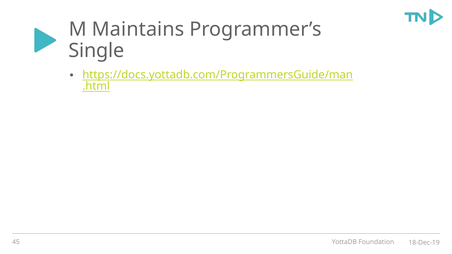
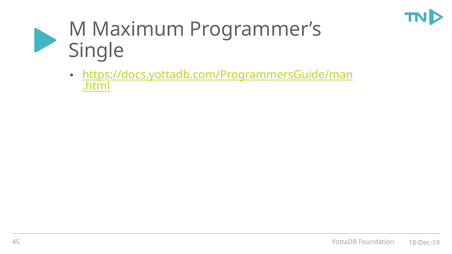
Maintains: Maintains -> Maximum
